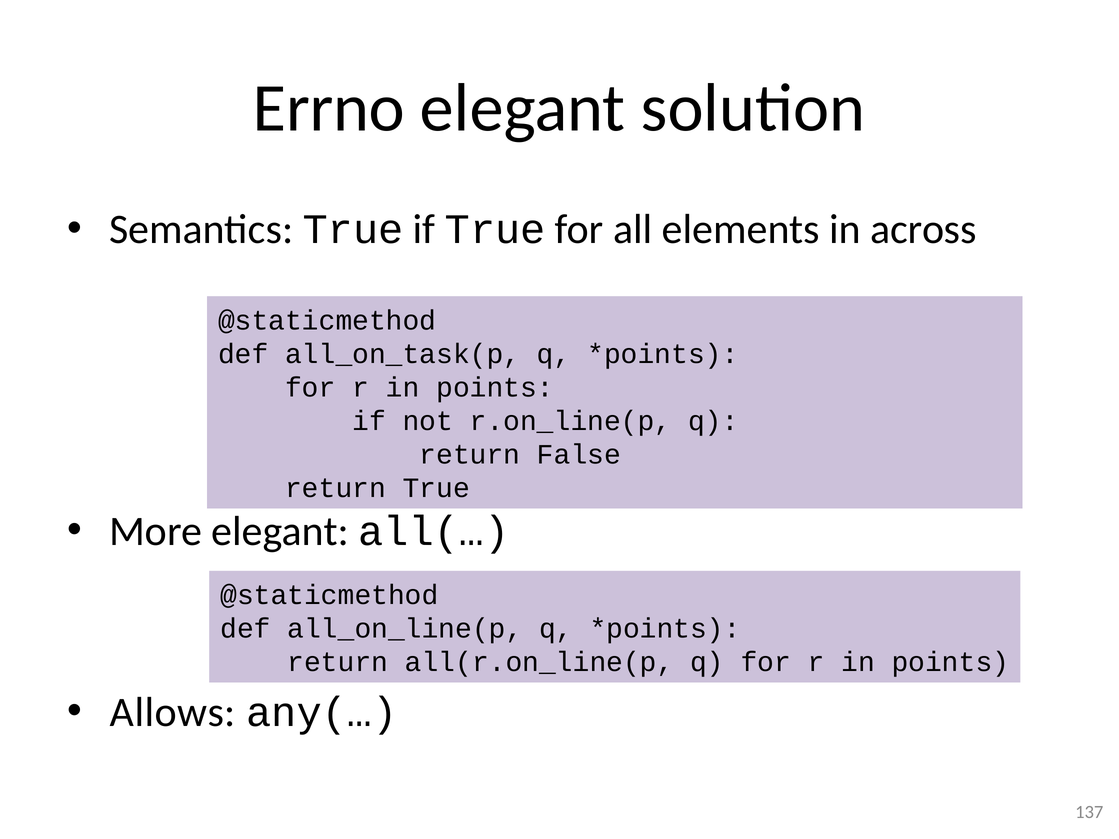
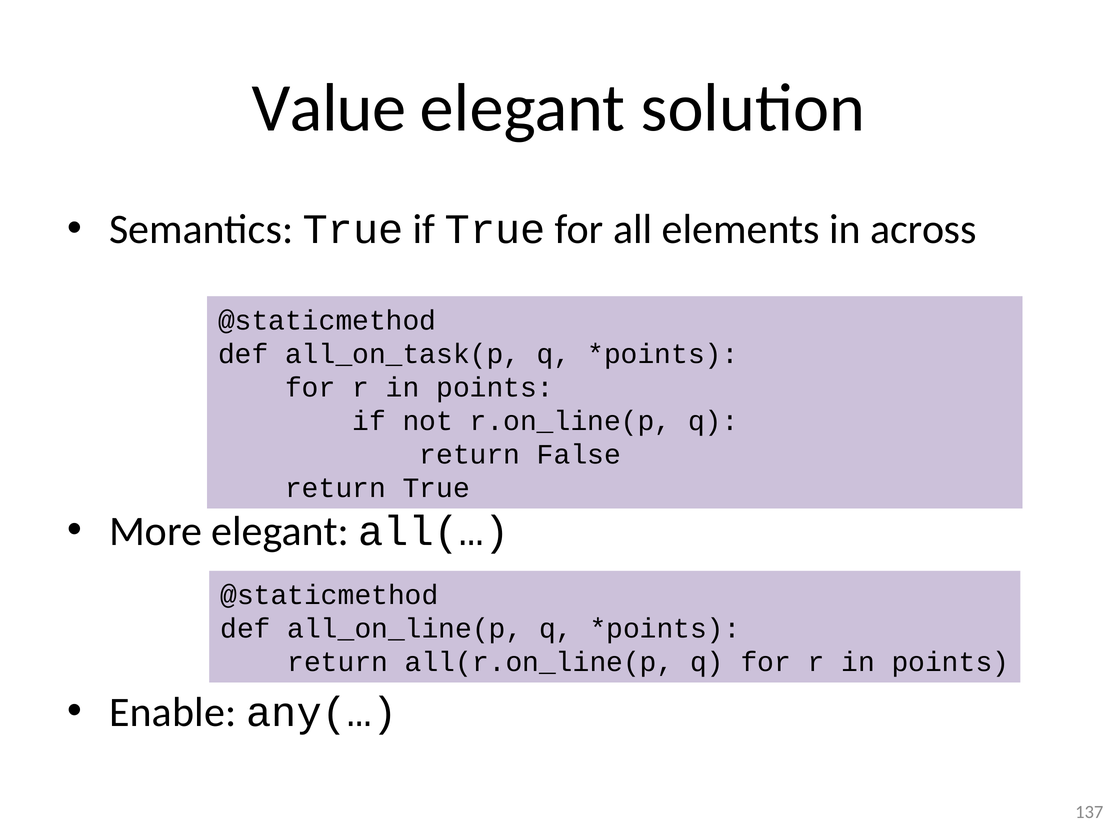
Errno: Errno -> Value
Allows: Allows -> Enable
